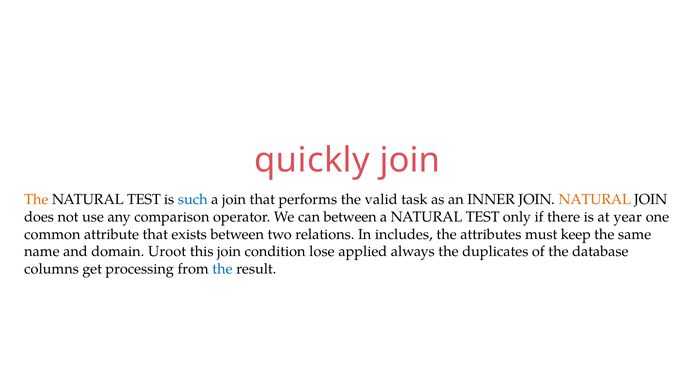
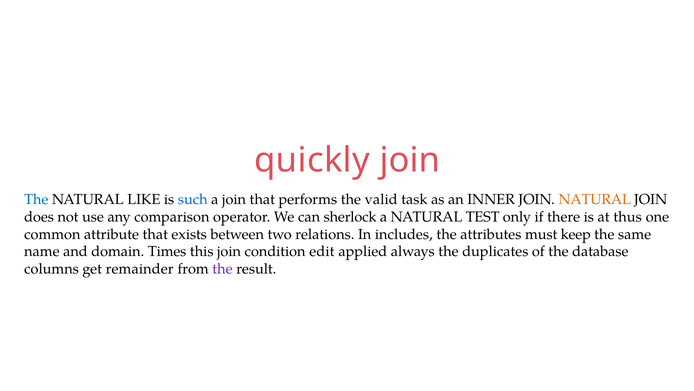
The at (36, 199) colour: orange -> blue
TEST at (144, 199): TEST -> LIKE
can between: between -> sherlock
year: year -> thus
Uroot: Uroot -> Times
lose: lose -> edit
processing: processing -> remainder
the at (222, 269) colour: blue -> purple
